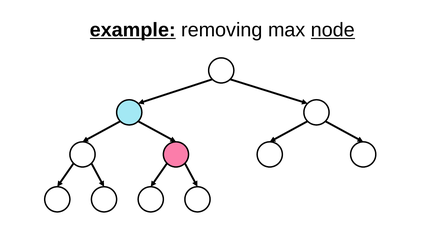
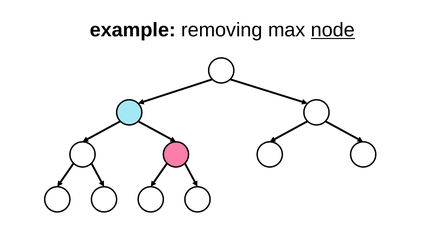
example underline: present -> none
